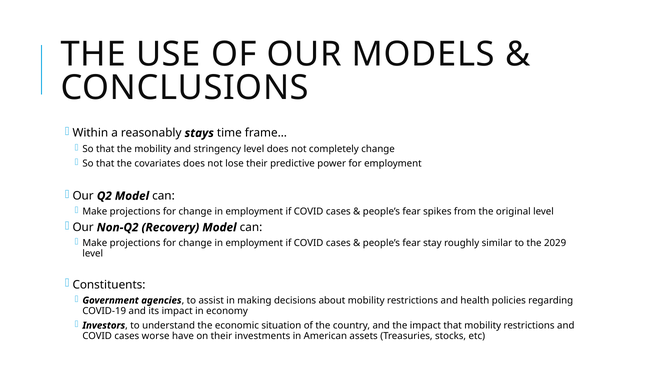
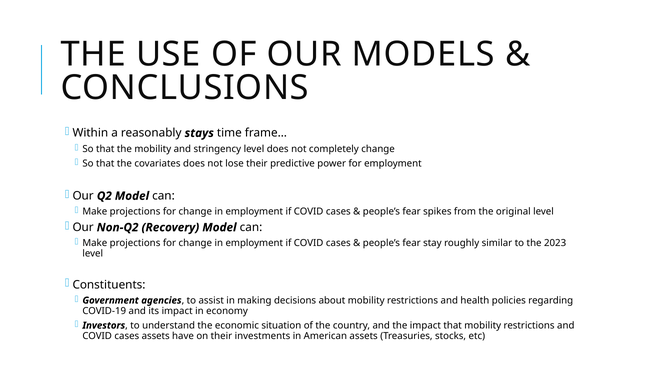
2029: 2029 -> 2023
cases worse: worse -> assets
